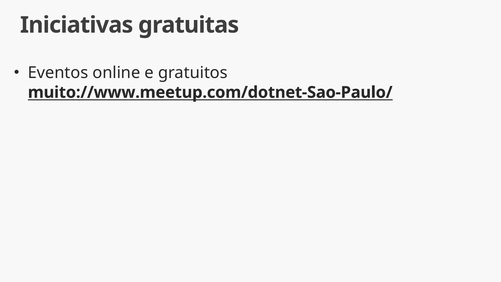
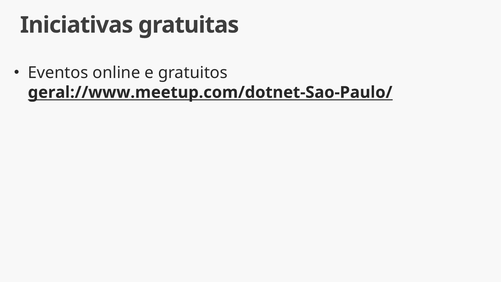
muito://www.meetup.com/dotnet-Sao-Paulo/: muito://www.meetup.com/dotnet-Sao-Paulo/ -> geral://www.meetup.com/dotnet-Sao-Paulo/
